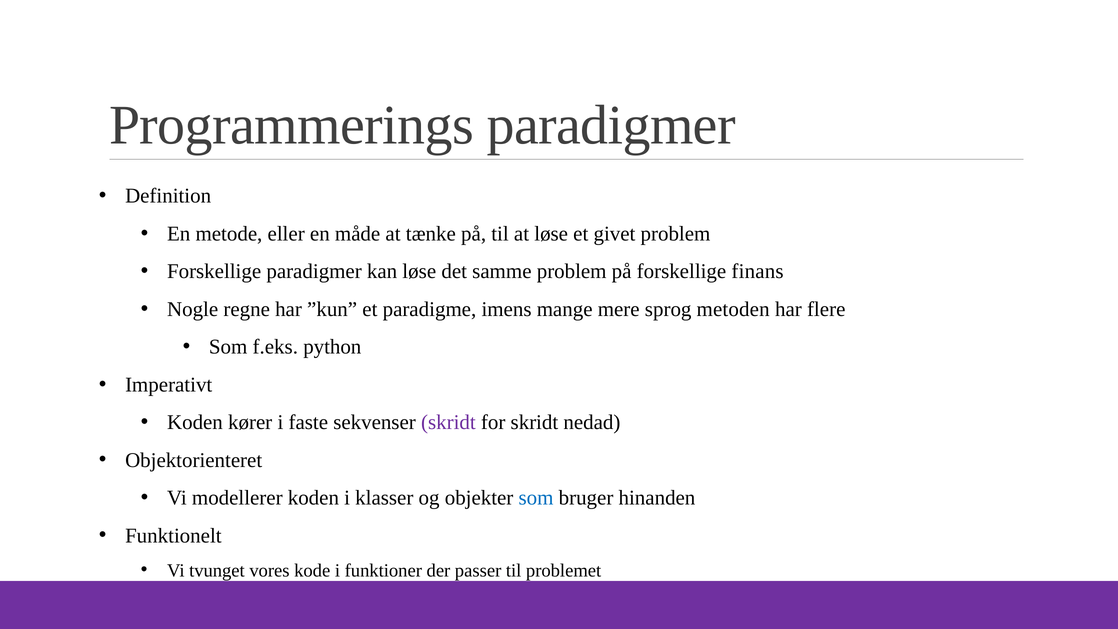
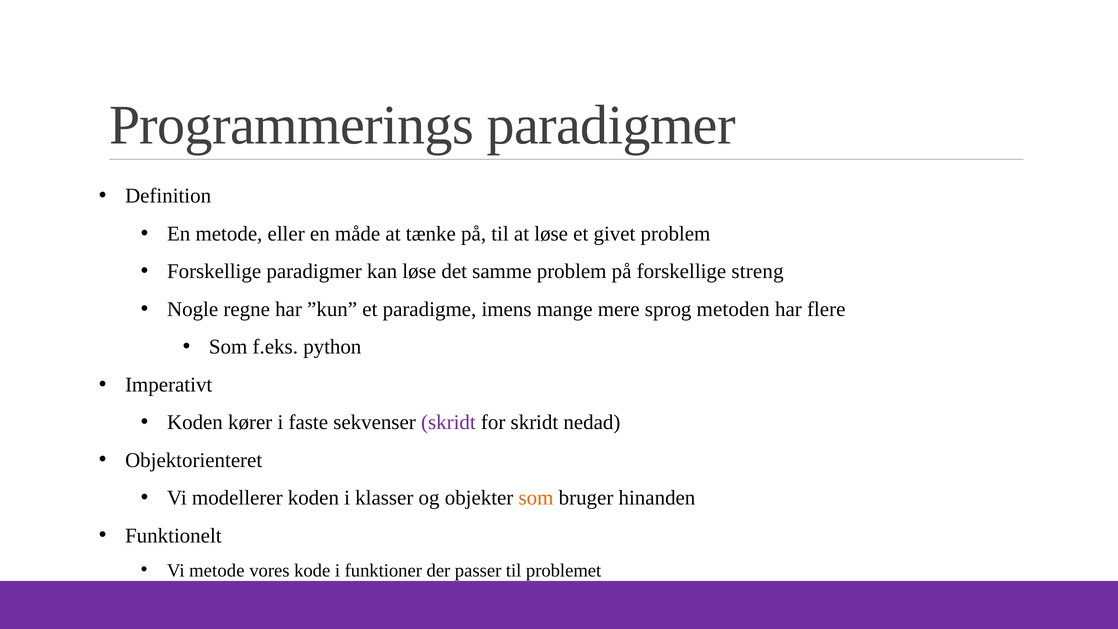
finans: finans -> streng
som at (536, 498) colour: blue -> orange
Vi tvunget: tvunget -> metode
